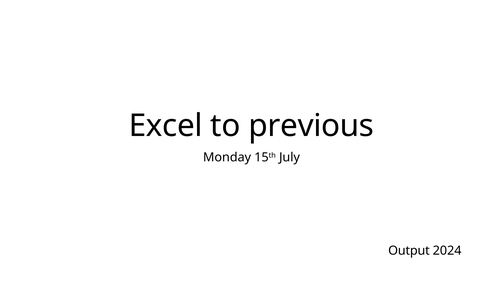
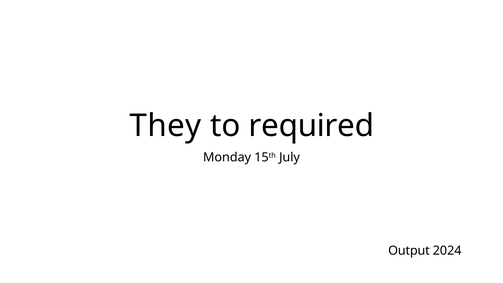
Excel: Excel -> They
previous: previous -> required
